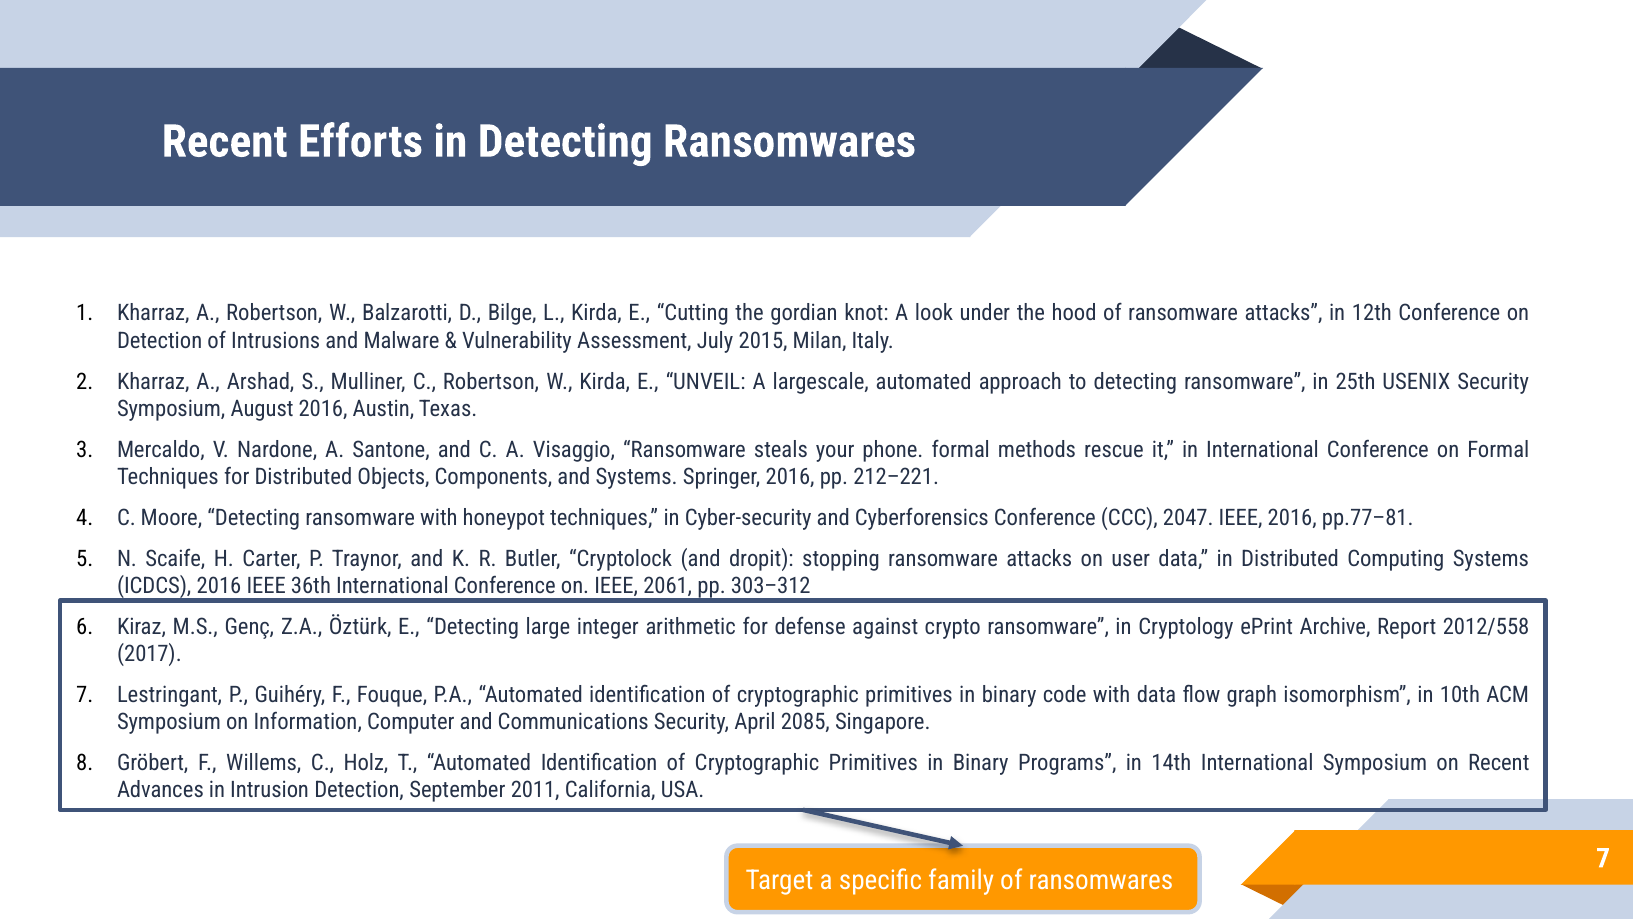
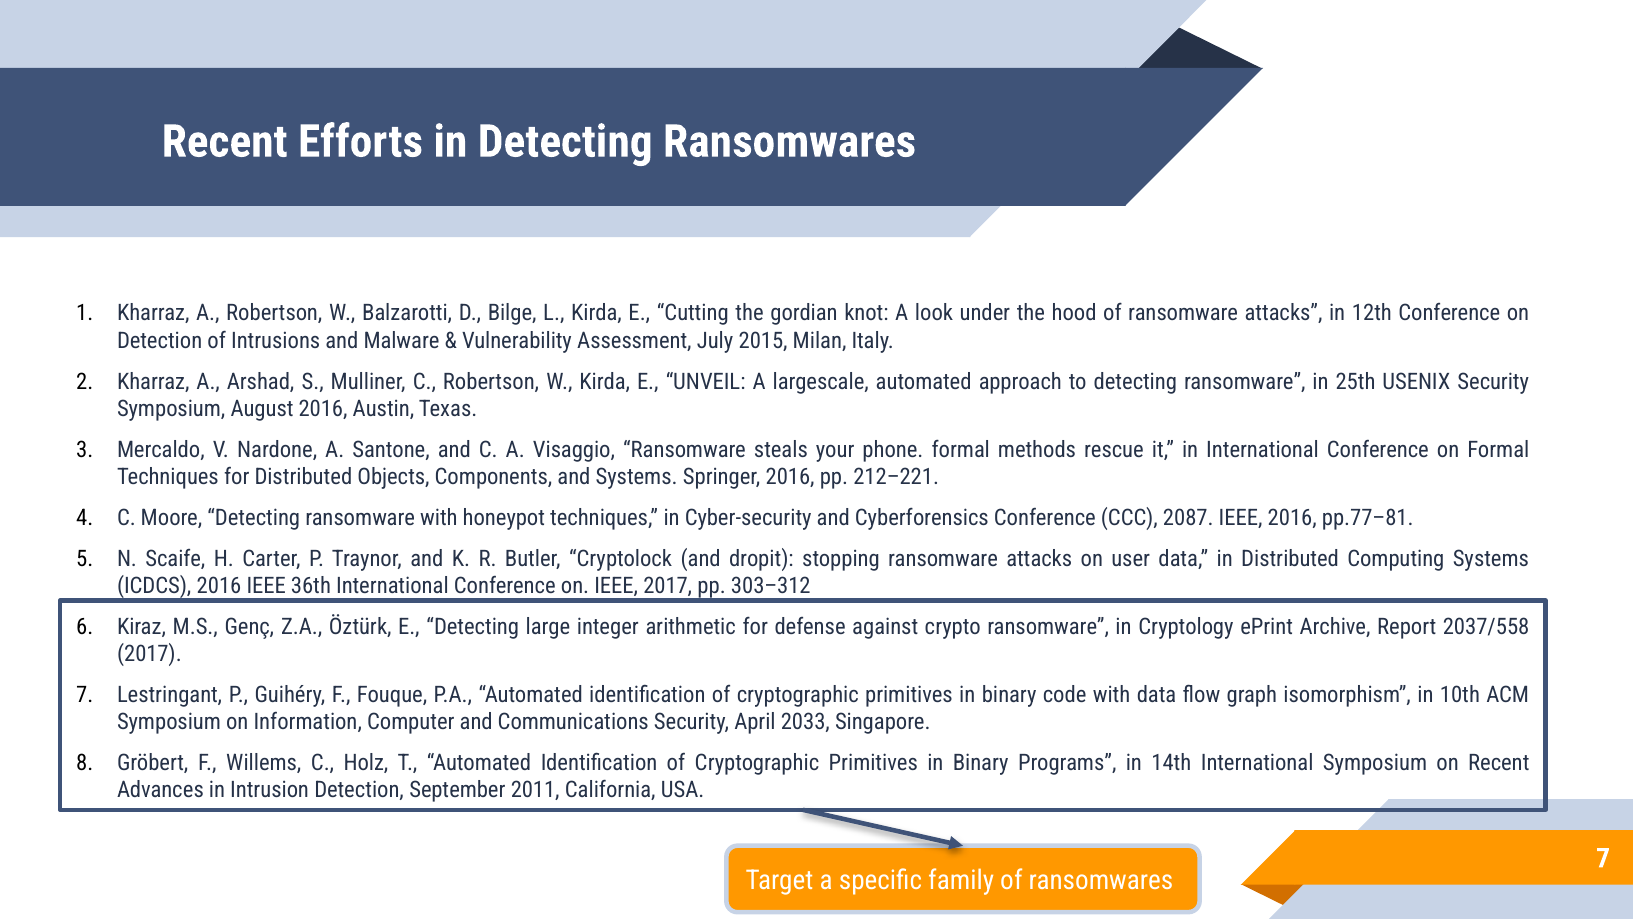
2047: 2047 -> 2087
IEEE 2061: 2061 -> 2017
2012/558: 2012/558 -> 2037/558
2085: 2085 -> 2033
